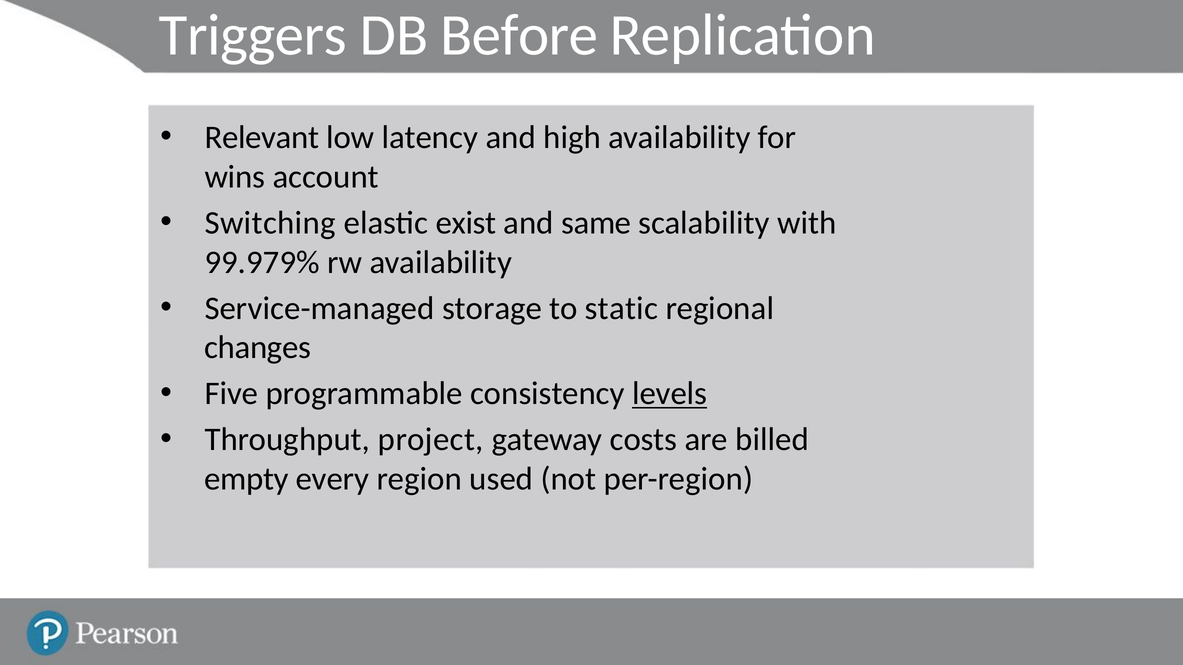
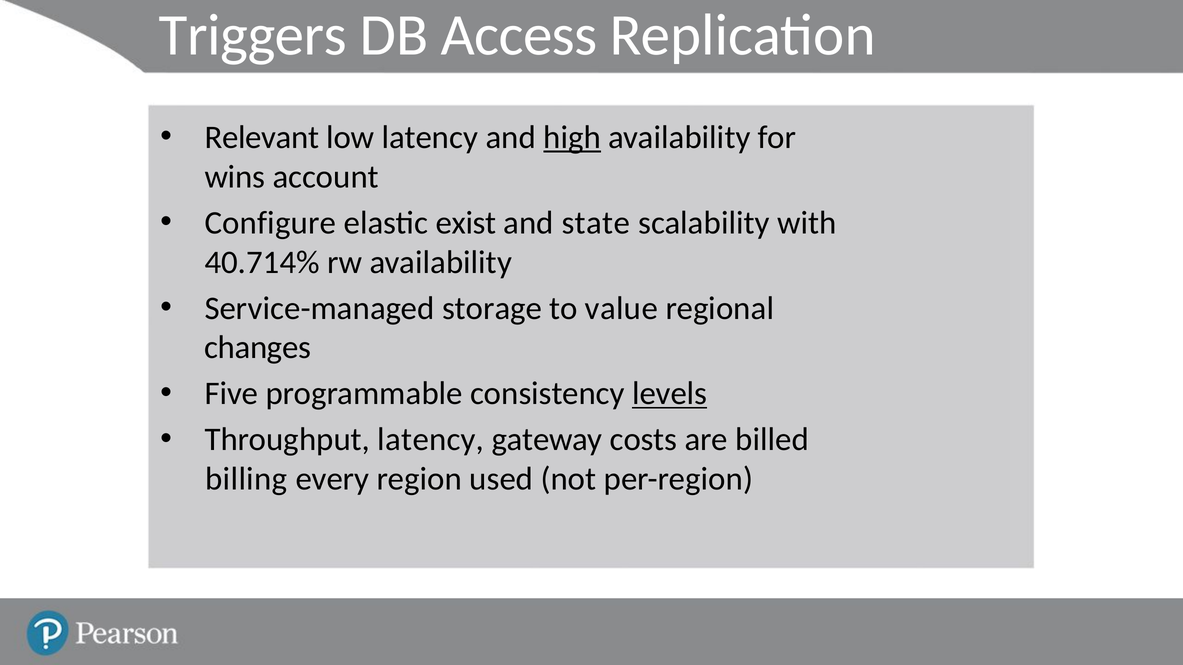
Before: Before -> Access
high underline: none -> present
Switching: Switching -> Configure
same: same -> state
99.979%: 99.979% -> 40.714%
static: static -> value
Throughput project: project -> latency
empty: empty -> billing
